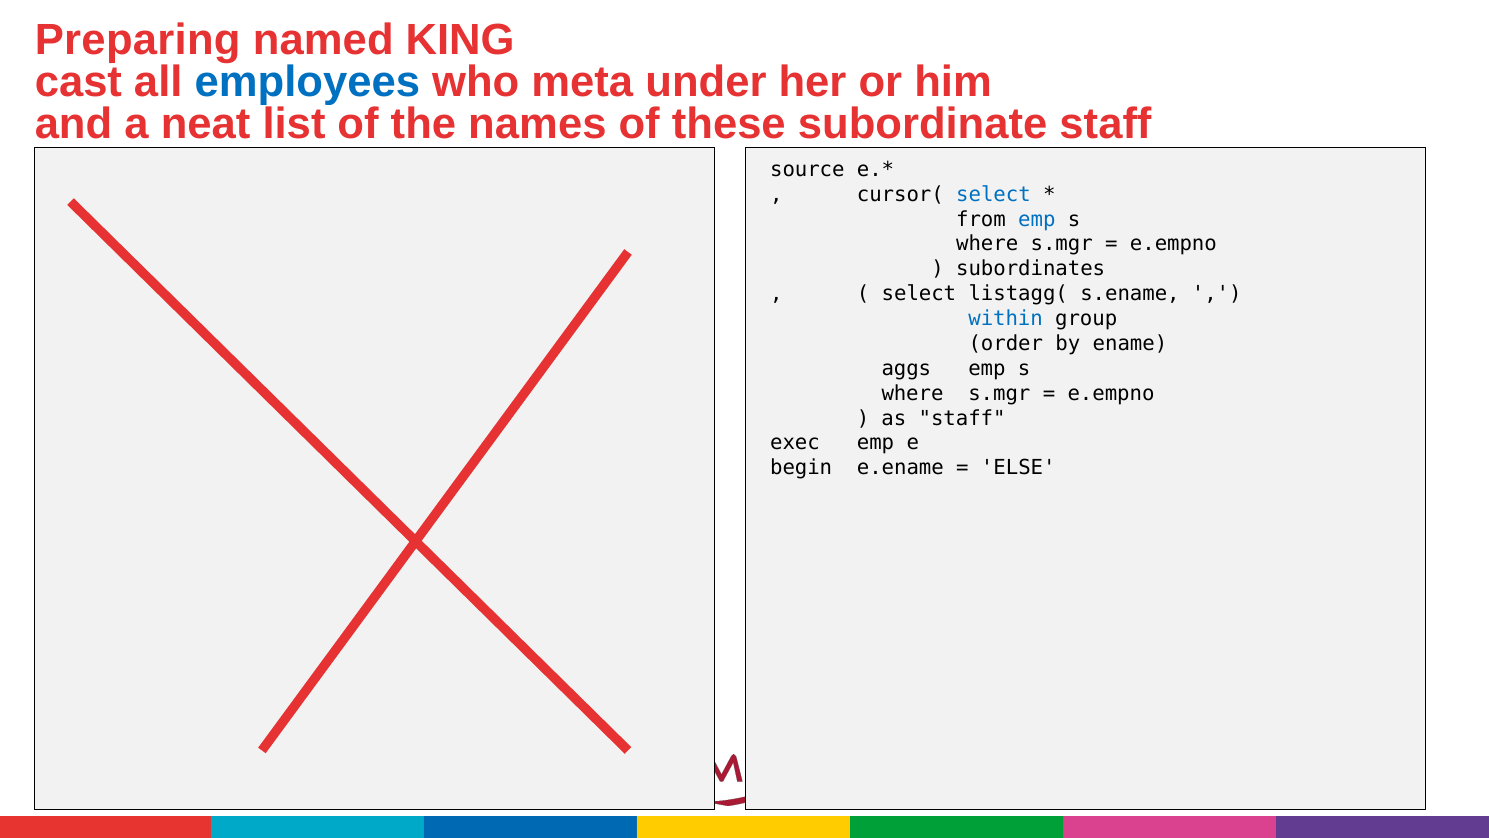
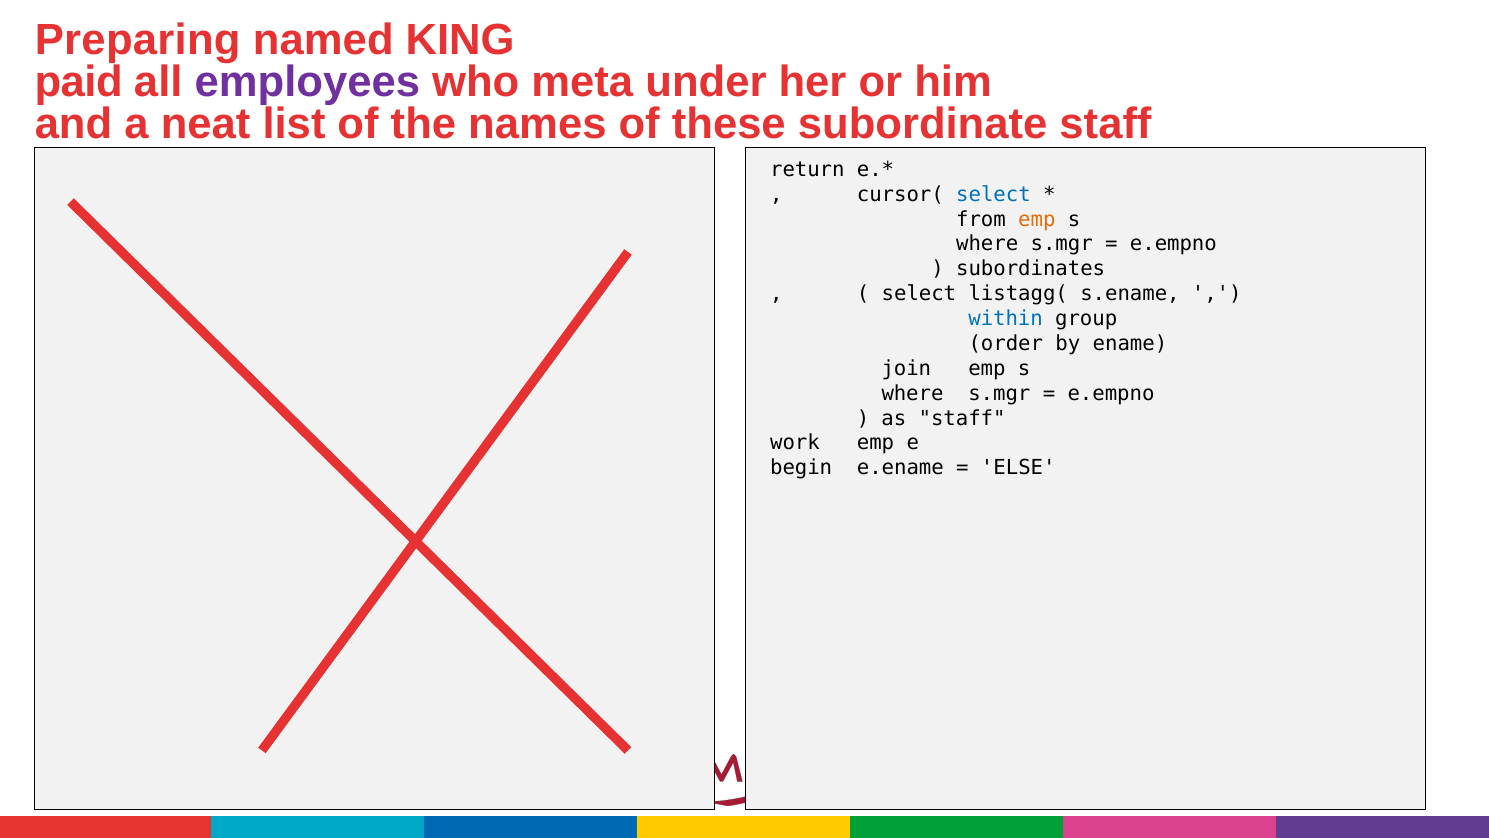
cast: cast -> paid
employees colour: blue -> purple
source: source -> return
emp at (1037, 219) colour: blue -> orange
aggs: aggs -> join
exec: exec -> work
